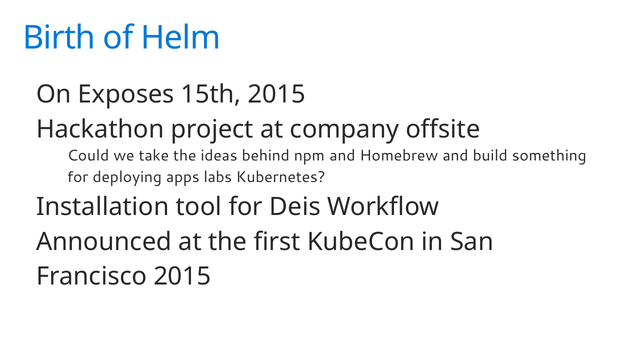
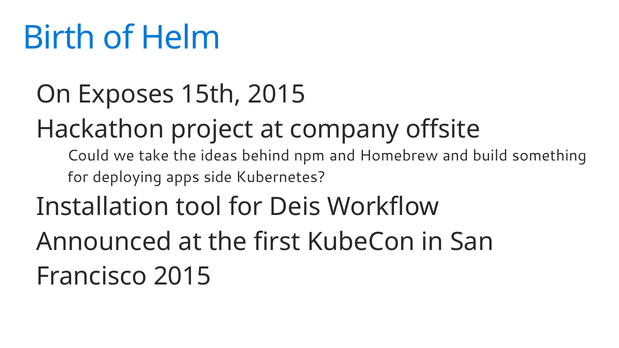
labs: labs -> side
